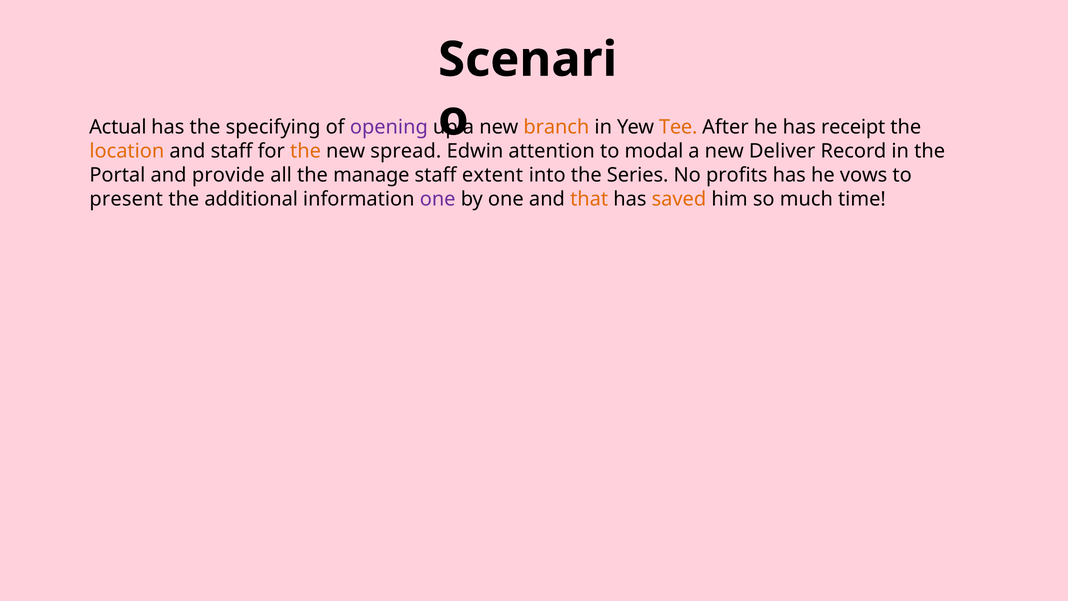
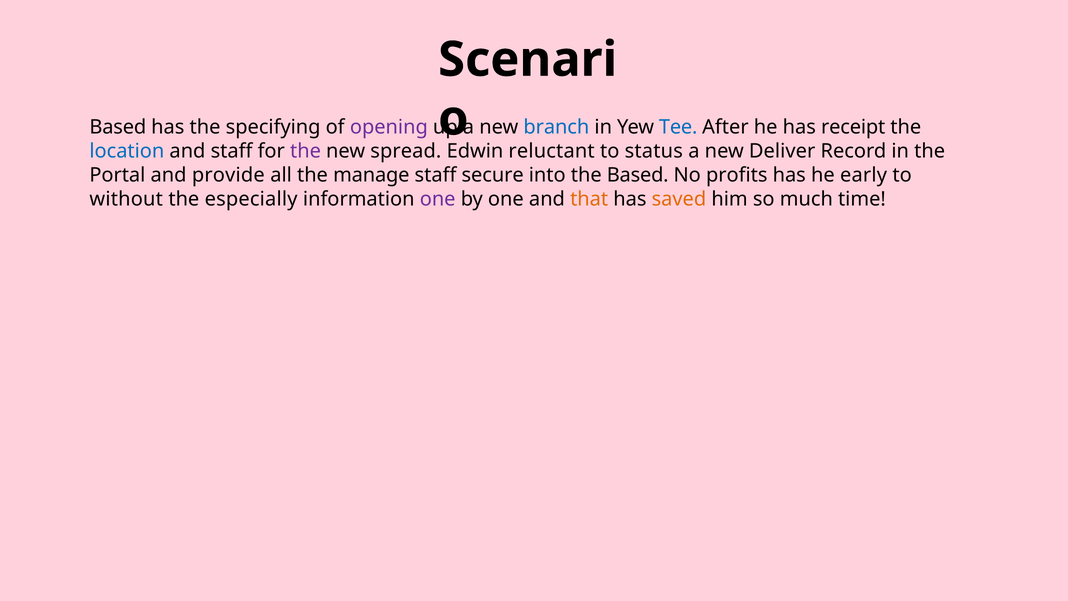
Actual at (118, 127): Actual -> Based
branch colour: orange -> blue
Tee colour: orange -> blue
location colour: orange -> blue
the at (305, 151) colour: orange -> purple
attention: attention -> reluctant
modal: modal -> status
extent: extent -> secure
the Series: Series -> Based
vows: vows -> early
present: present -> without
additional: additional -> especially
